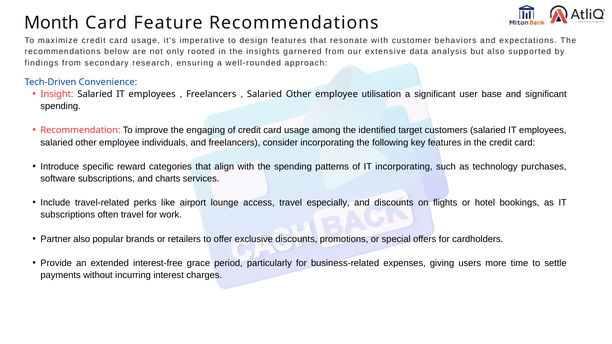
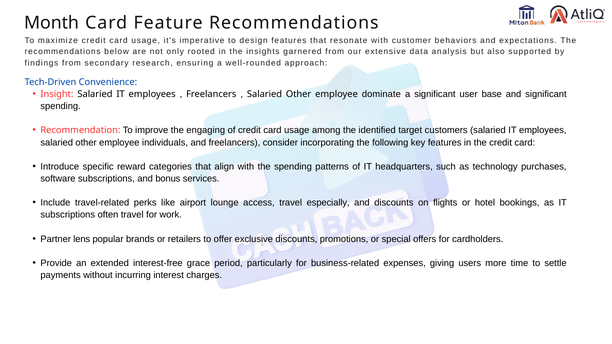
utilisation: utilisation -> dominate
IT incorporating: incorporating -> headquarters
charts: charts -> bonus
Partner also: also -> lens
